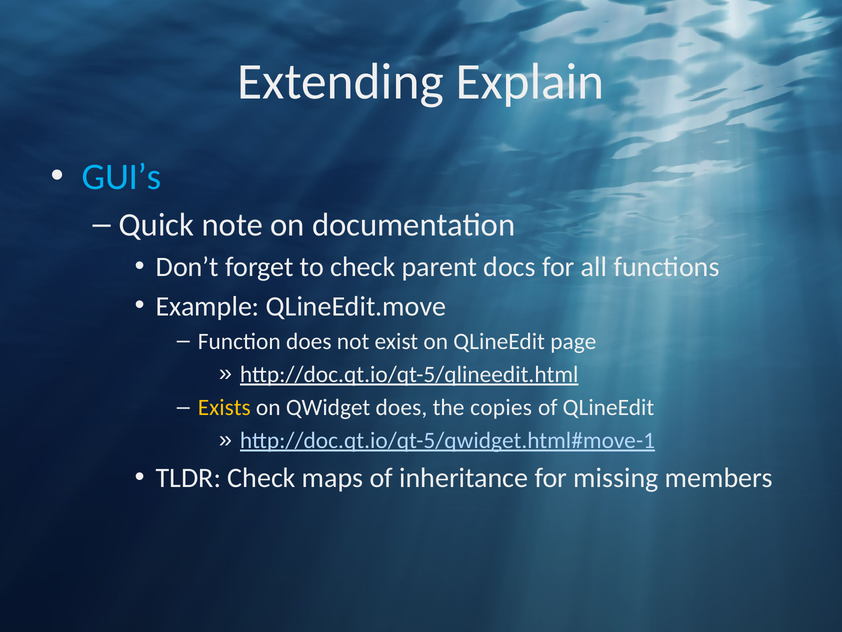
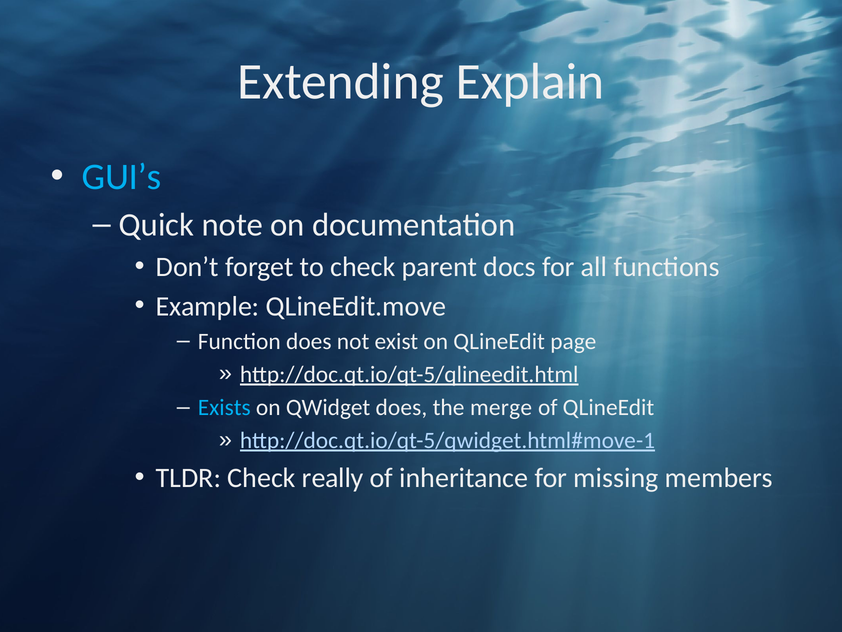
Exists colour: yellow -> light blue
copies: copies -> merge
maps: maps -> really
